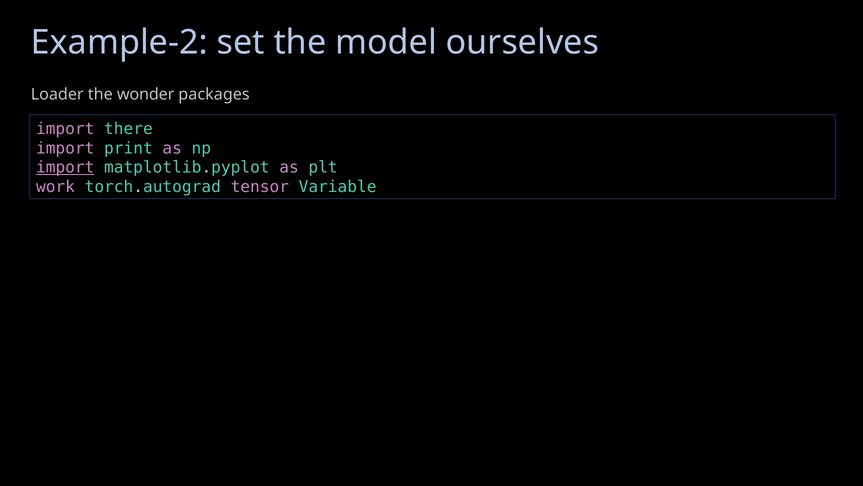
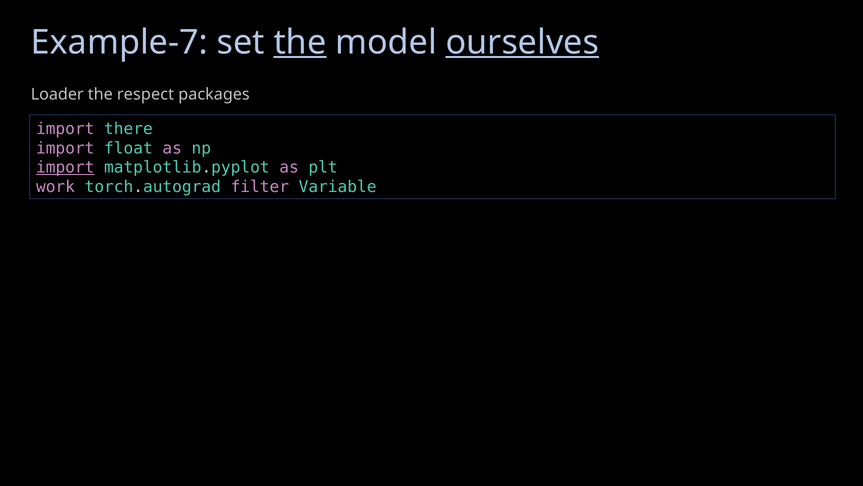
Example-2: Example-2 -> Example-7
the at (300, 42) underline: none -> present
ourselves underline: none -> present
wonder: wonder -> respect
print: print -> float
tensor: tensor -> filter
